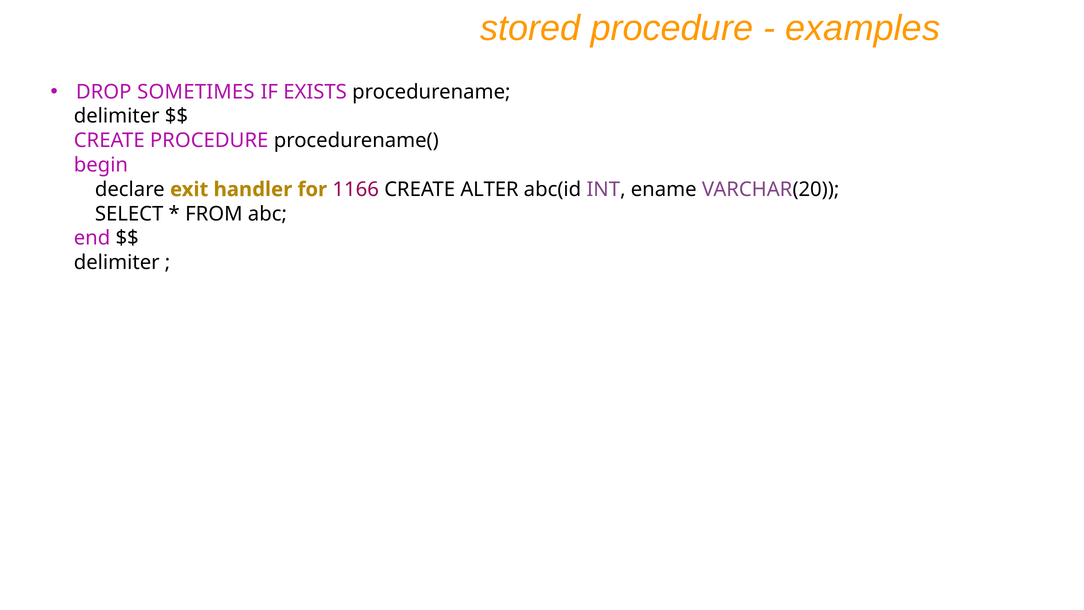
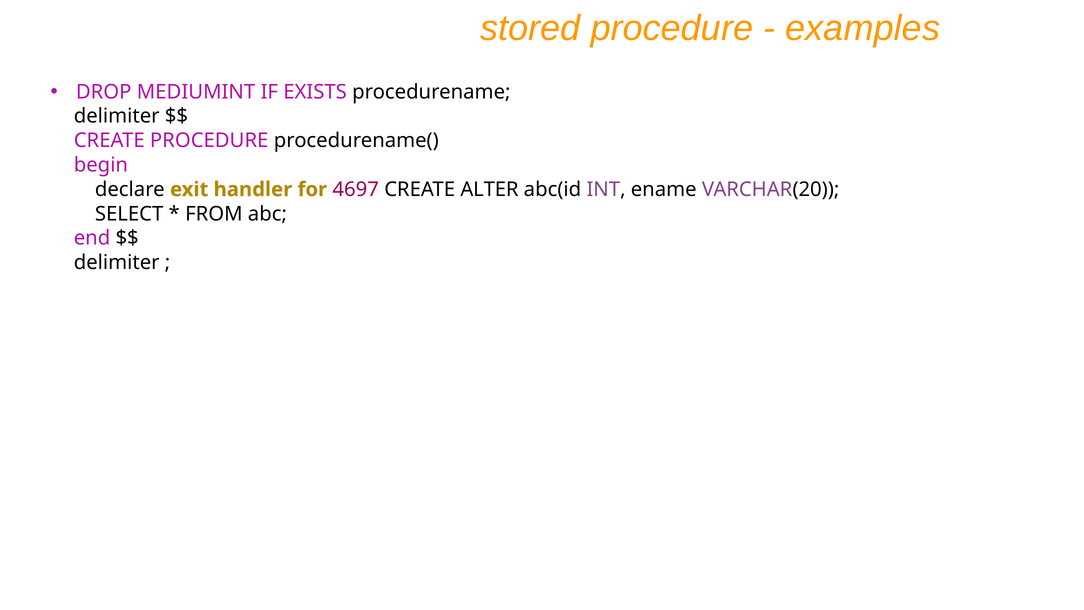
SOMETIMES: SOMETIMES -> MEDIUMINT
1166: 1166 -> 4697
